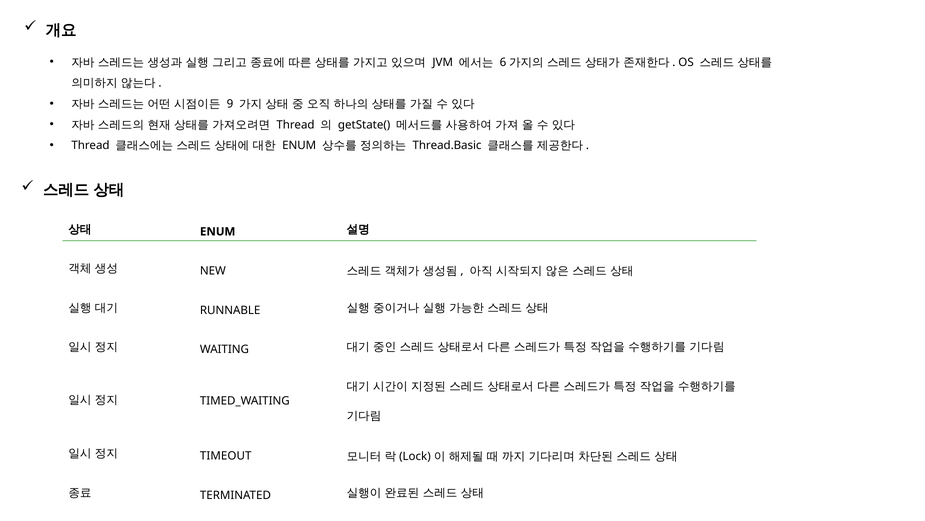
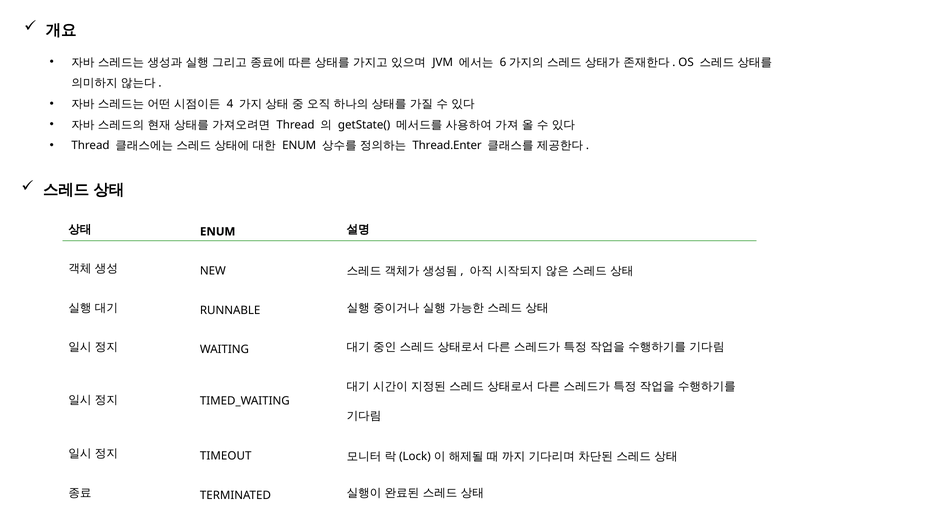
9: 9 -> 4
Thread.Basic: Thread.Basic -> Thread.Enter
